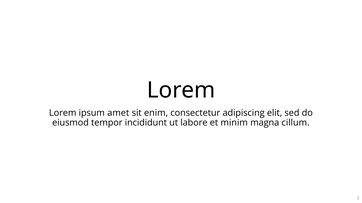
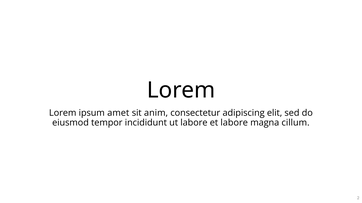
enim: enim -> anim
et minim: minim -> labore
